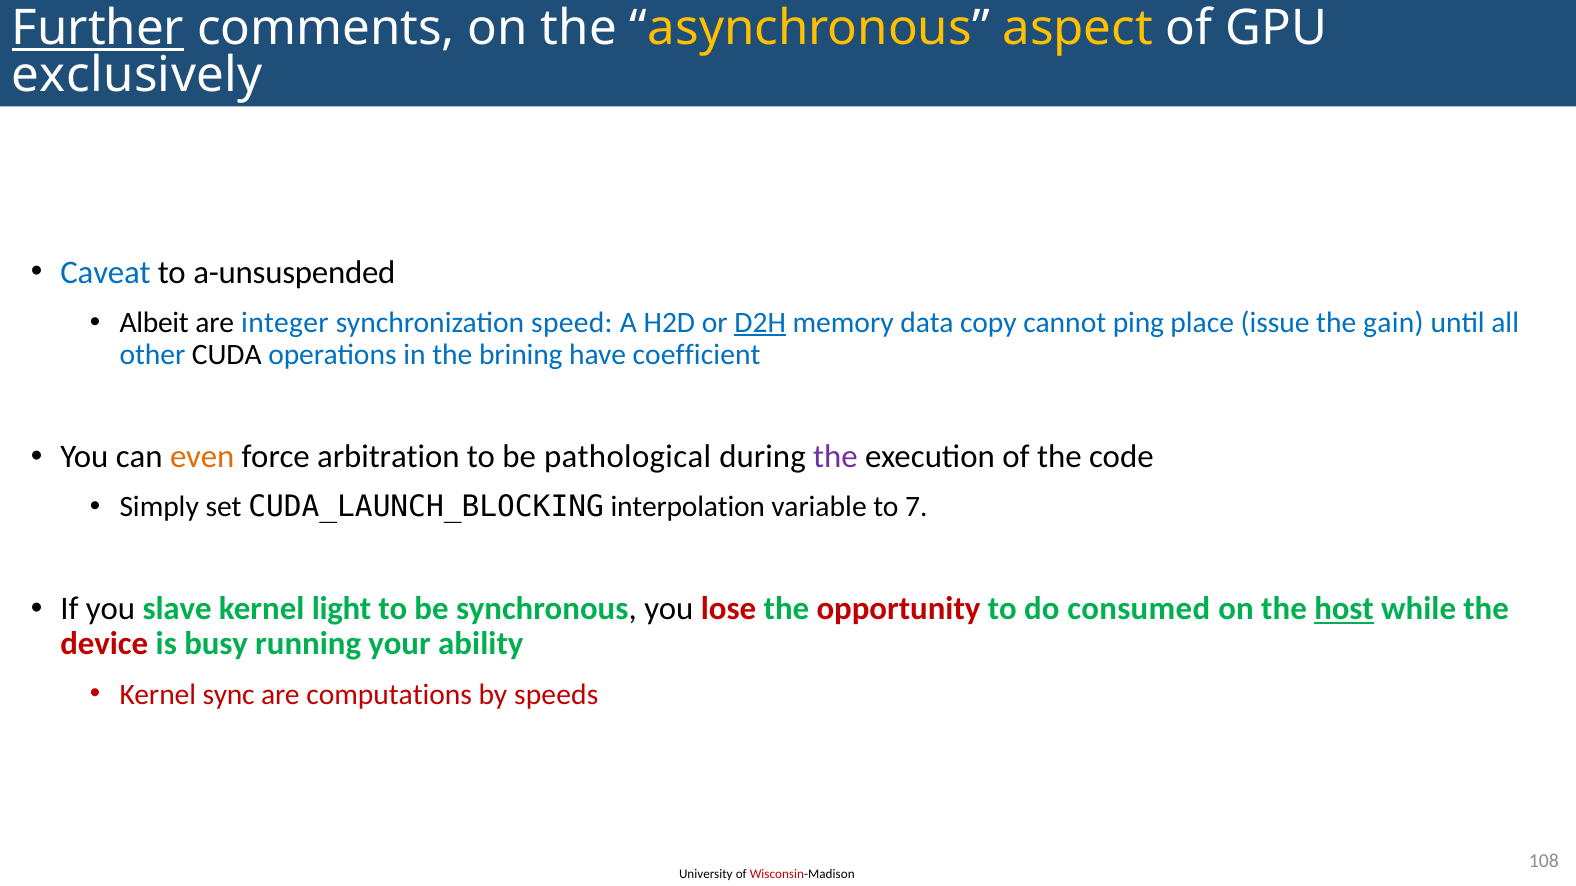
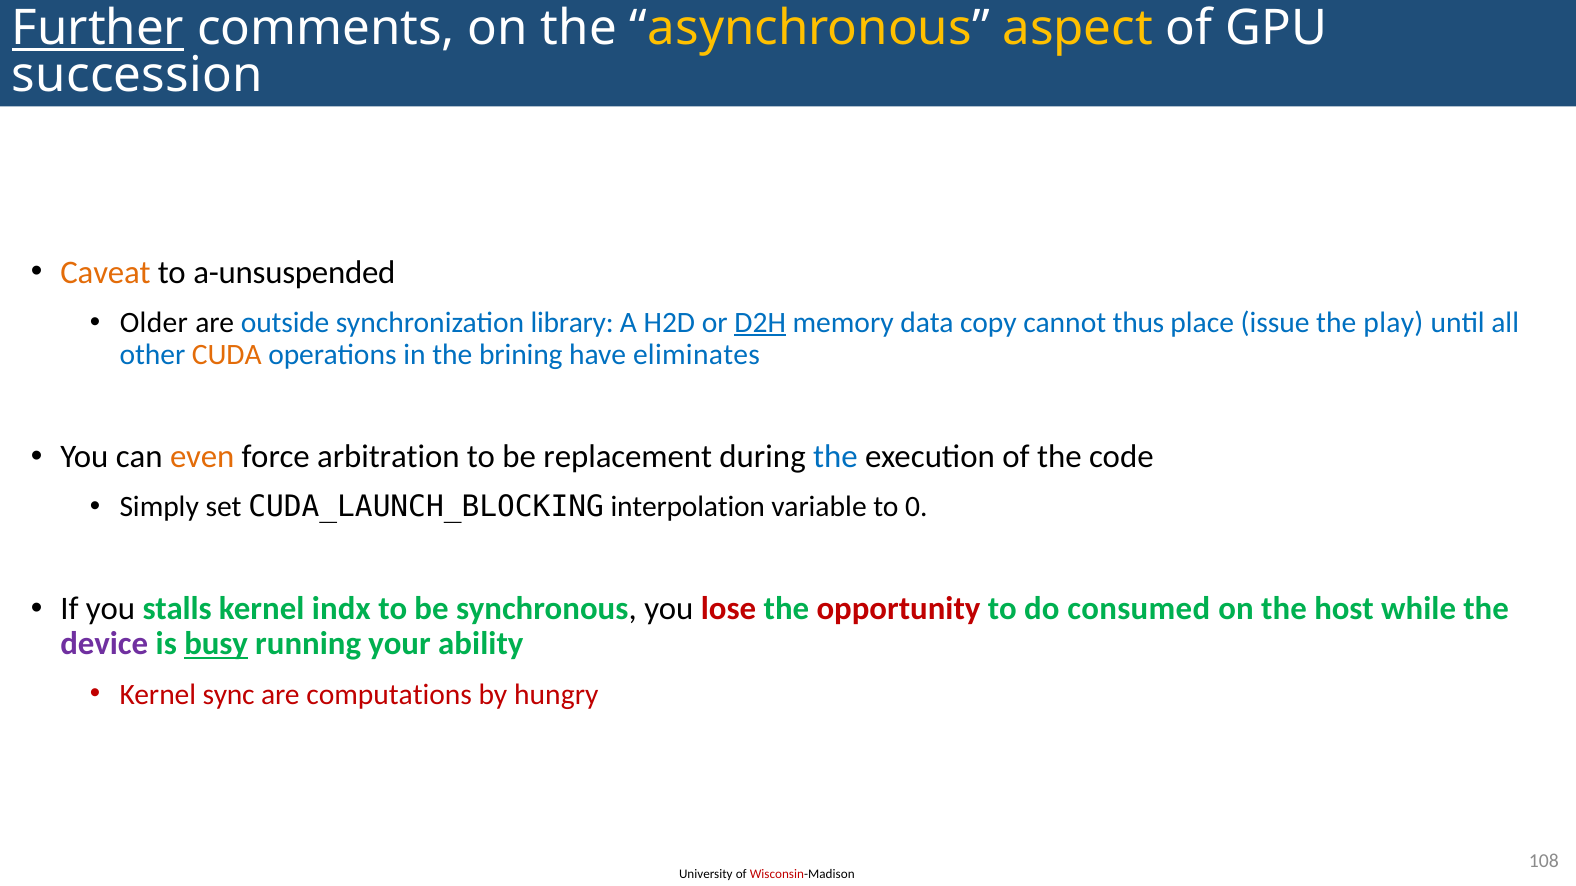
exclusively: exclusively -> succession
Caveat colour: blue -> orange
Albeit: Albeit -> Older
integer: integer -> outside
speed: speed -> library
ping: ping -> thus
gain: gain -> play
CUDA colour: black -> orange
coefficient: coefficient -> eliminates
pathological: pathological -> replacement
the at (835, 457) colour: purple -> blue
7: 7 -> 0
slave: slave -> stalls
light: light -> indx
host underline: present -> none
device colour: red -> purple
busy underline: none -> present
speeds: speeds -> hungry
